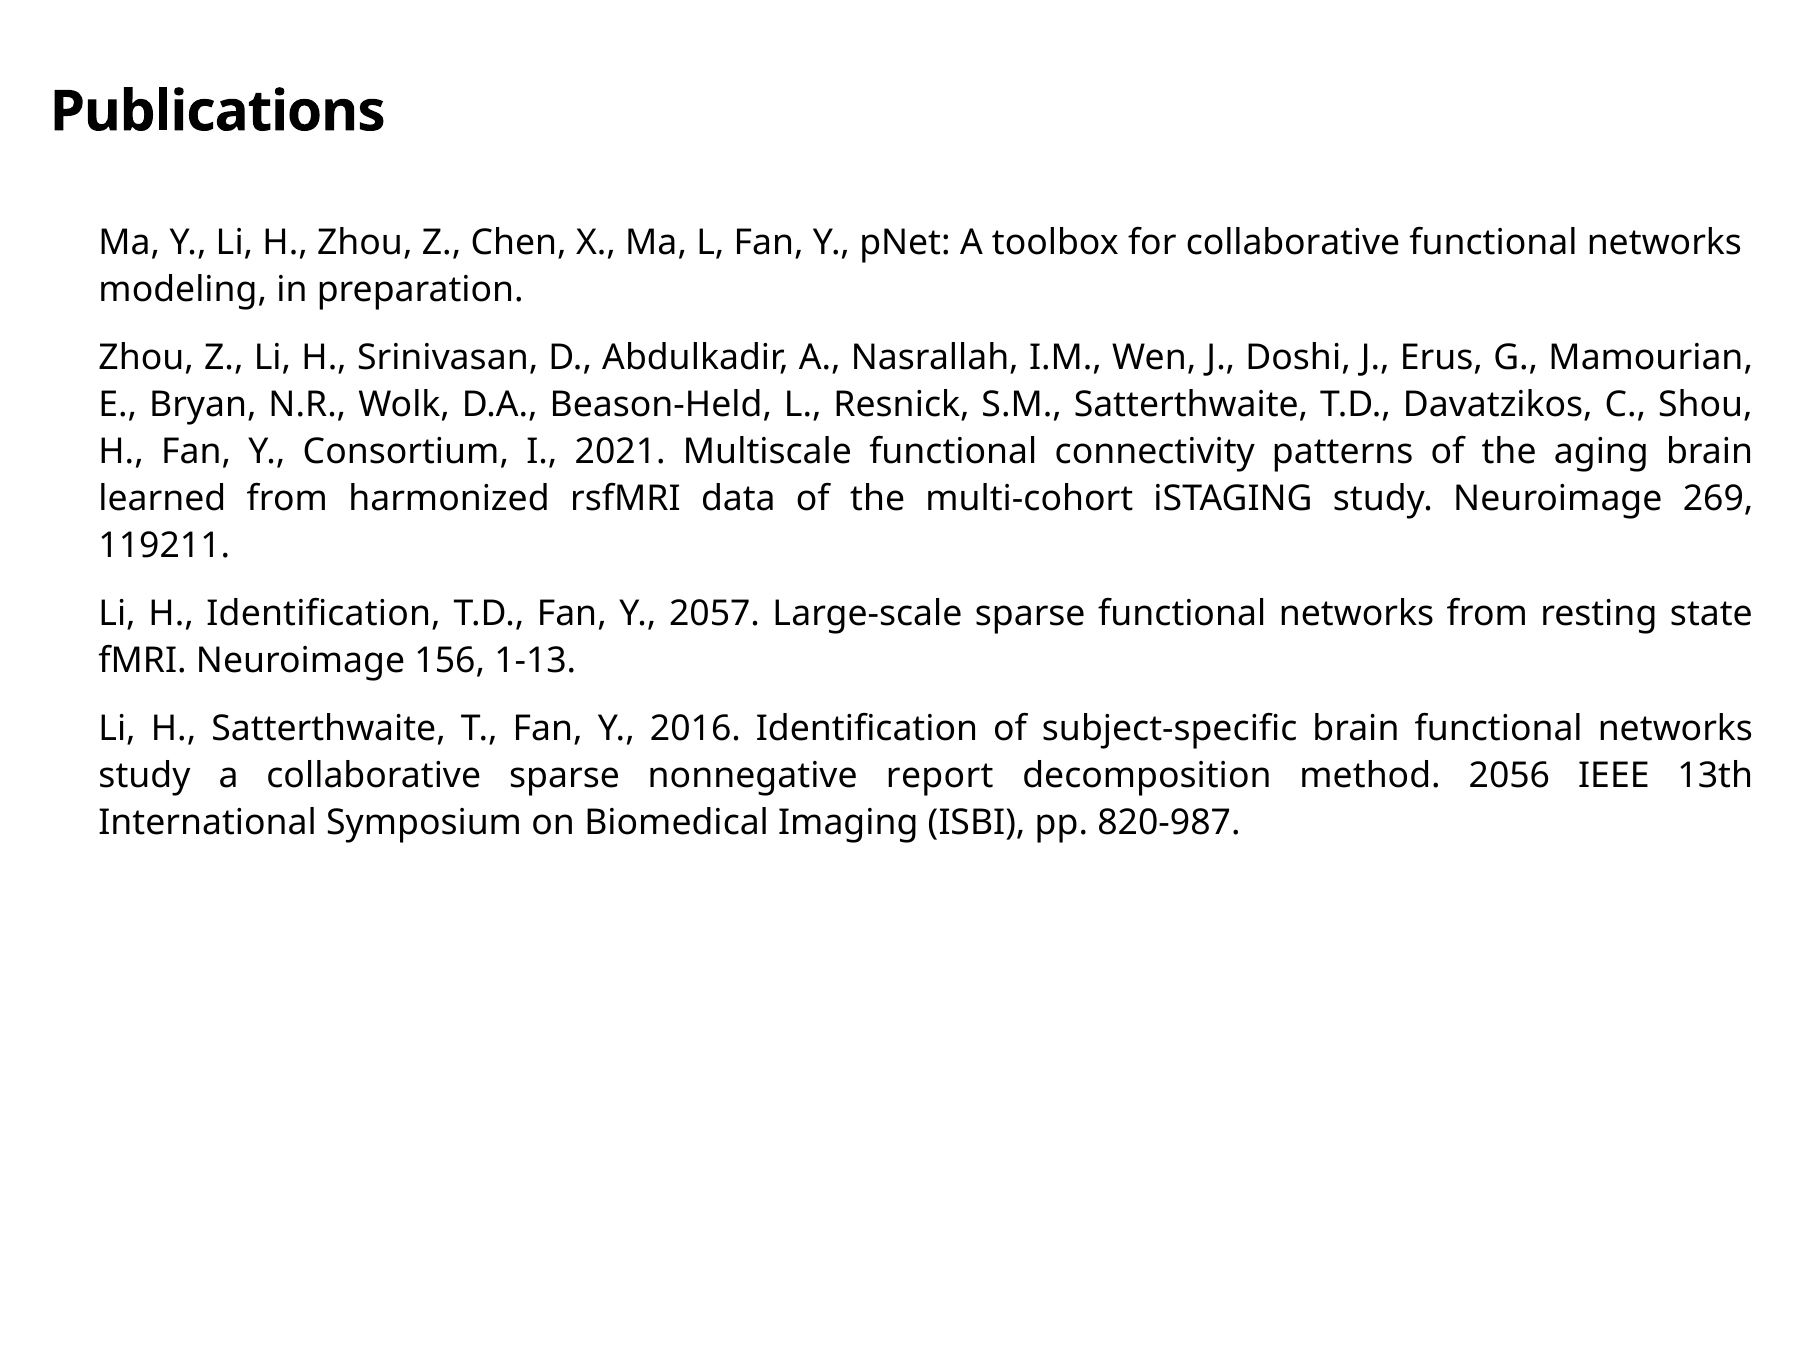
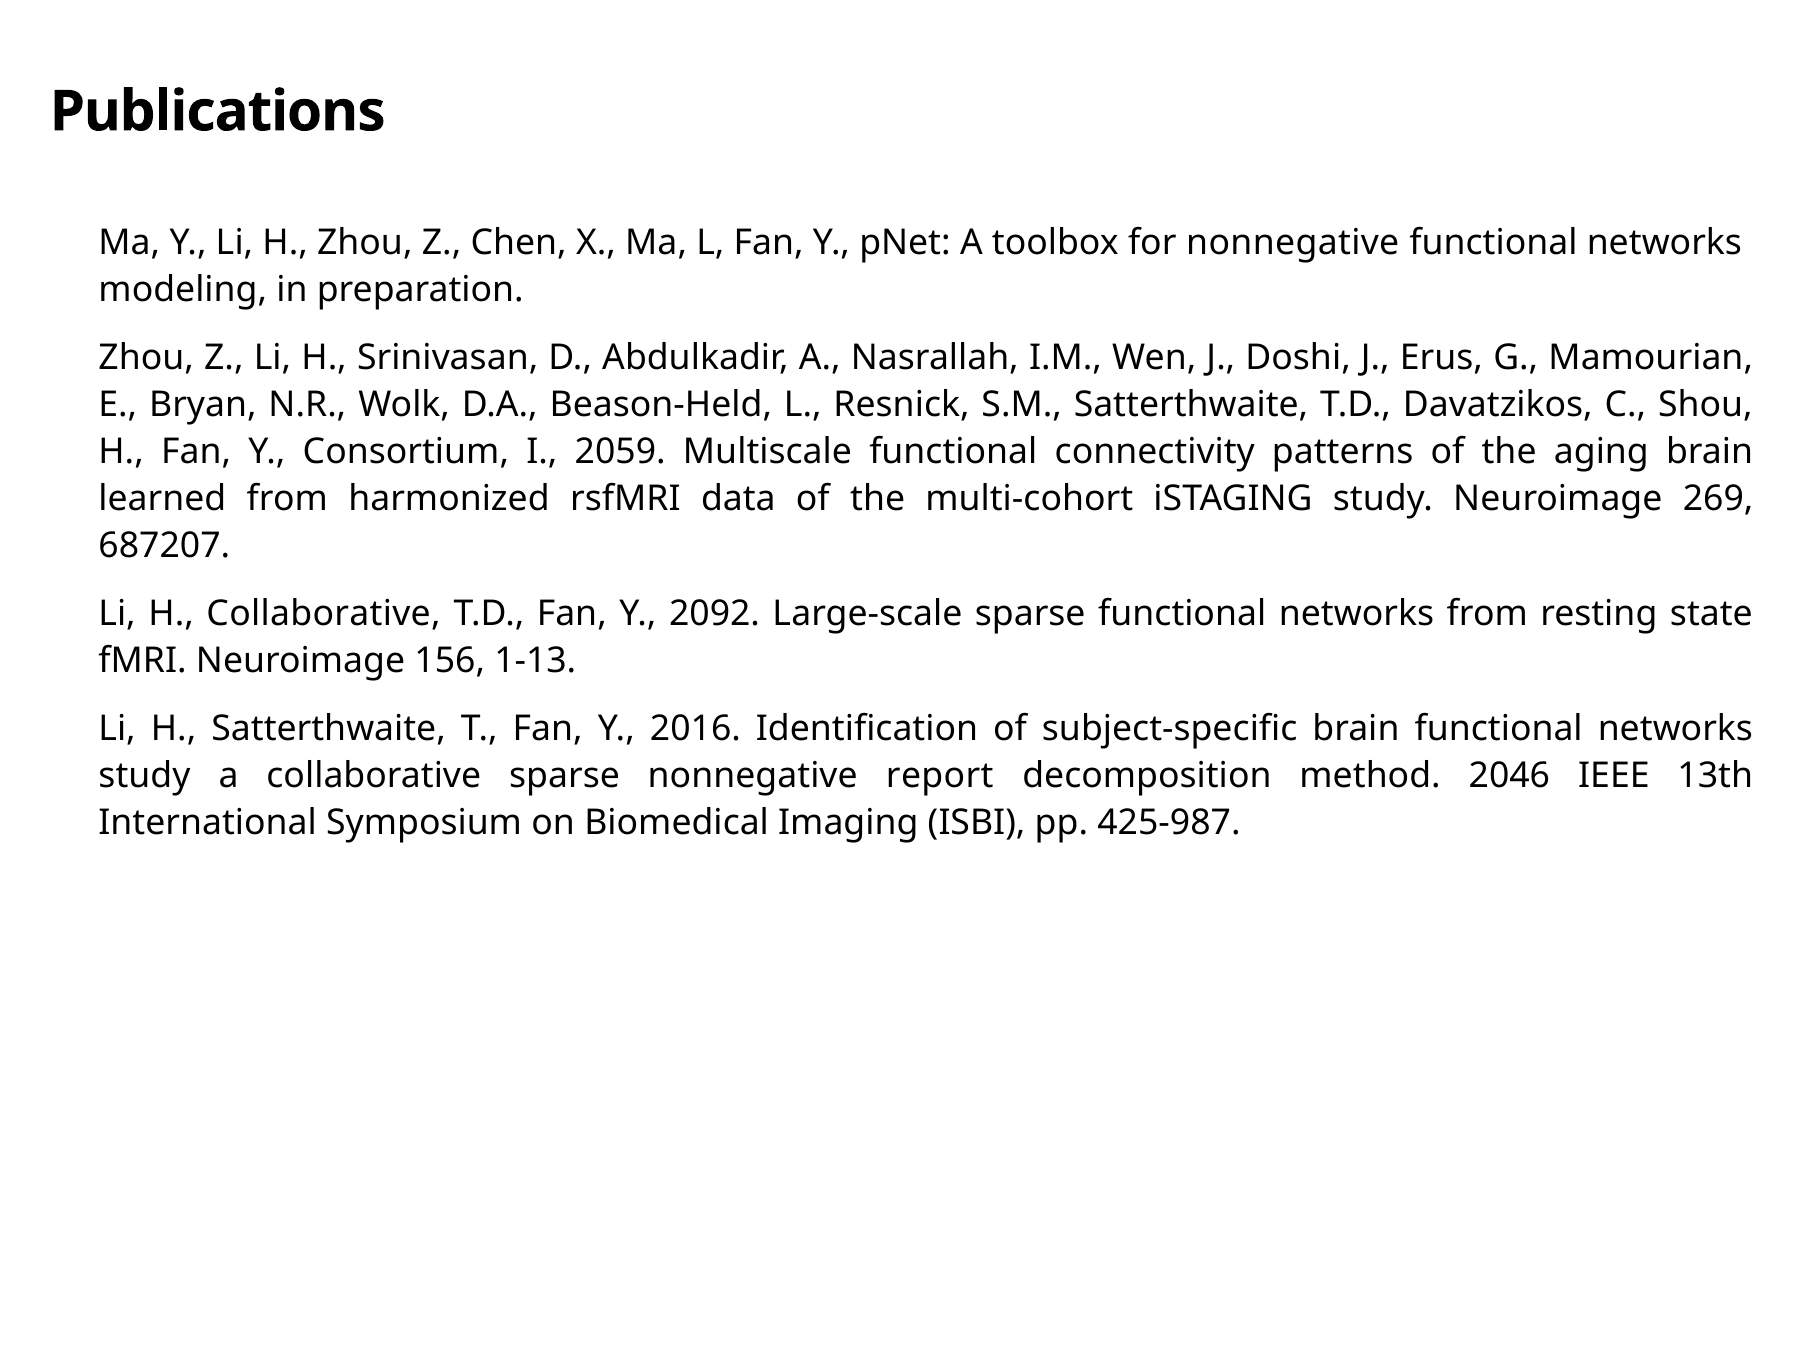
for collaborative: collaborative -> nonnegative
2021: 2021 -> 2059
119211: 119211 -> 687207
H Identification: Identification -> Collaborative
2057: 2057 -> 2092
2056: 2056 -> 2046
820-987: 820-987 -> 425-987
